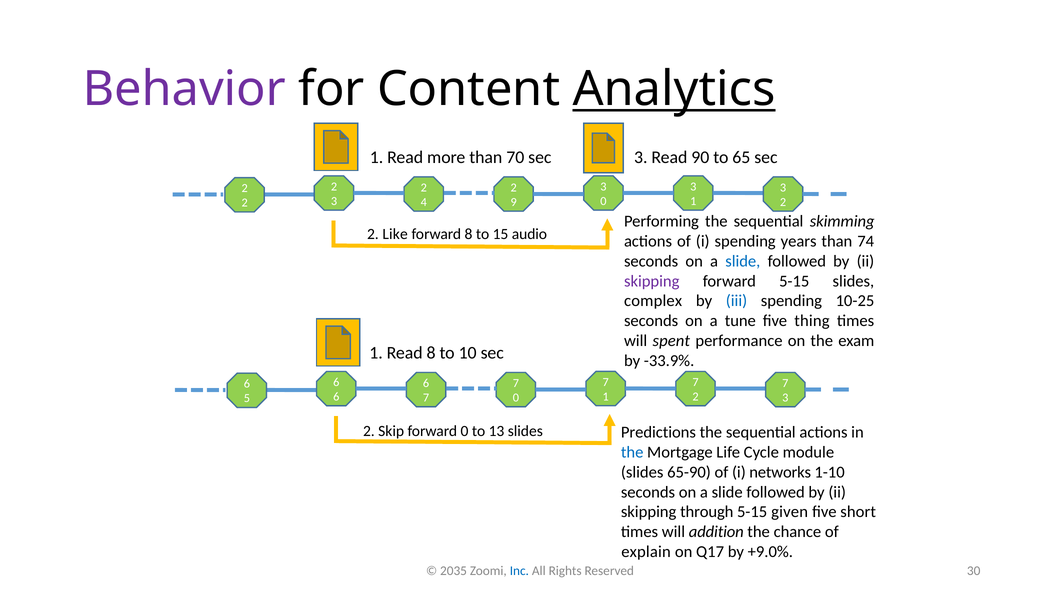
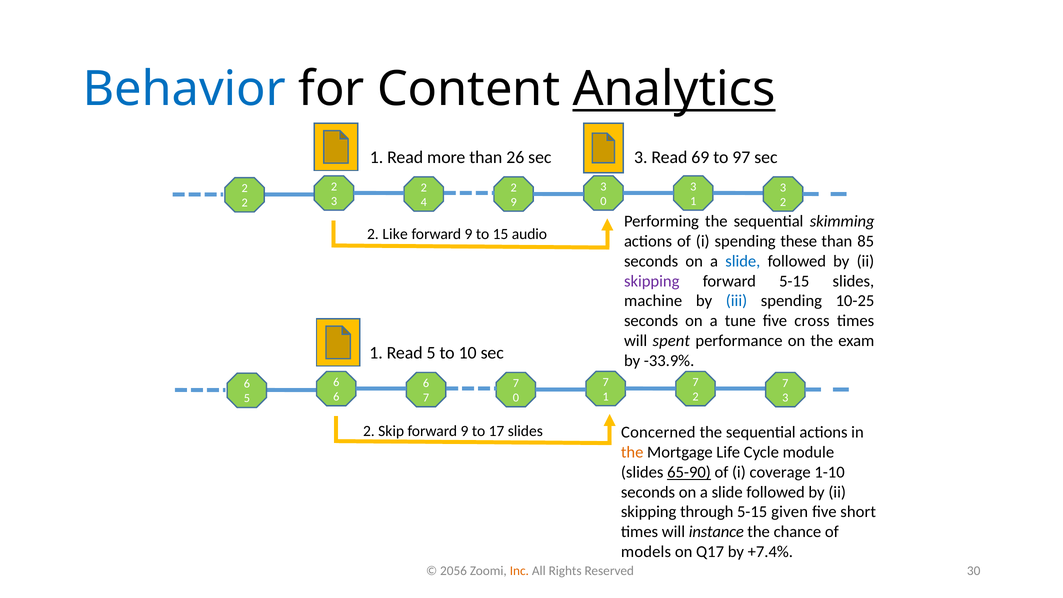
Behavior colour: purple -> blue
70: 70 -> 26
90: 90 -> 69
65: 65 -> 97
8 at (469, 234): 8 -> 9
years: years -> these
74: 74 -> 85
complex: complex -> machine
thing: thing -> cross
Read 8: 8 -> 5
Skip forward 0: 0 -> 9
13: 13 -> 17
Predictions: Predictions -> Concerned
the at (632, 452) colour: blue -> orange
65-90 underline: none -> present
networks: networks -> coverage
addition: addition -> instance
explain: explain -> models
+9.0%: +9.0% -> +7.4%
2035: 2035 -> 2056
Inc colour: blue -> orange
